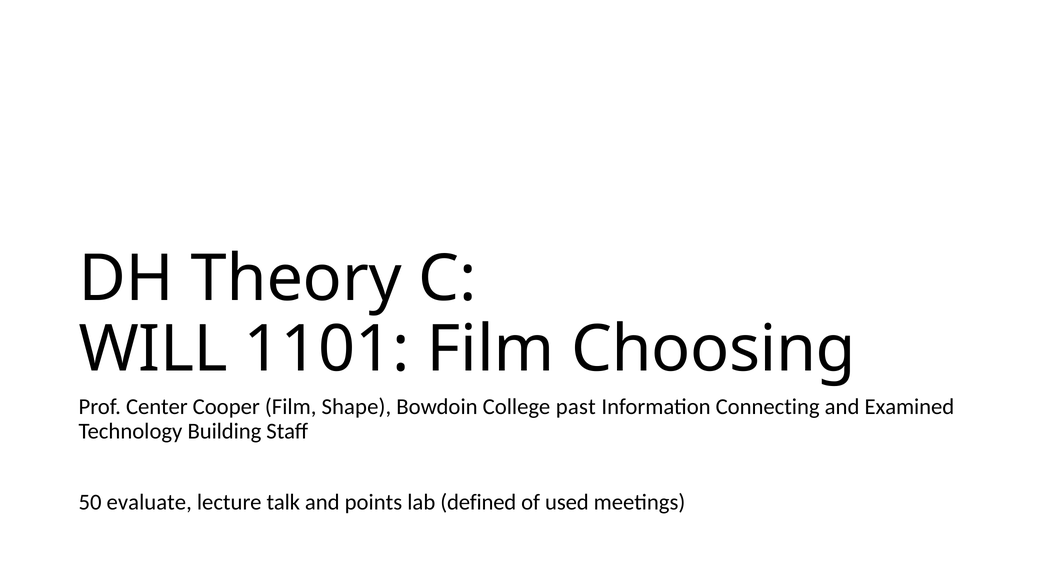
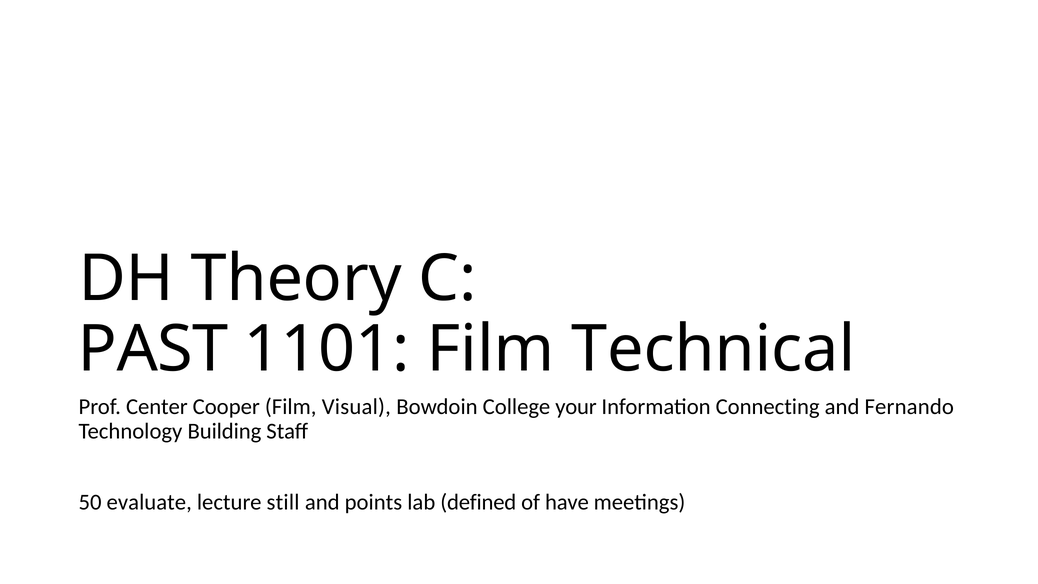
WILL: WILL -> PAST
Choosing: Choosing -> Technical
Shape: Shape -> Visual
past: past -> your
Examined: Examined -> Fernando
talk: talk -> still
used: used -> have
